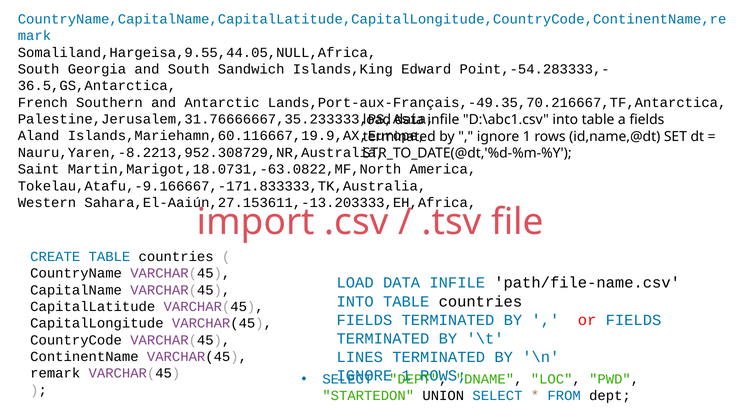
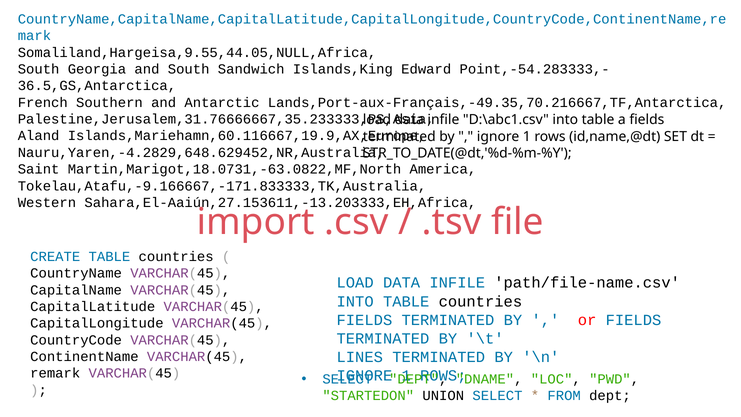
Nauru,Yaren,-8.2213,952.308729,NR,Australia: Nauru,Yaren,-8.2213,952.308729,NR,Australia -> Nauru,Yaren,-4.2829,648.629452,NR,Australia
